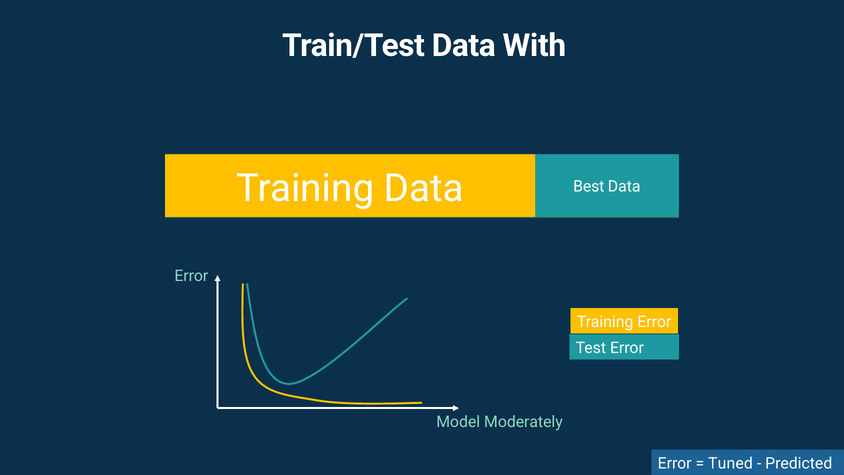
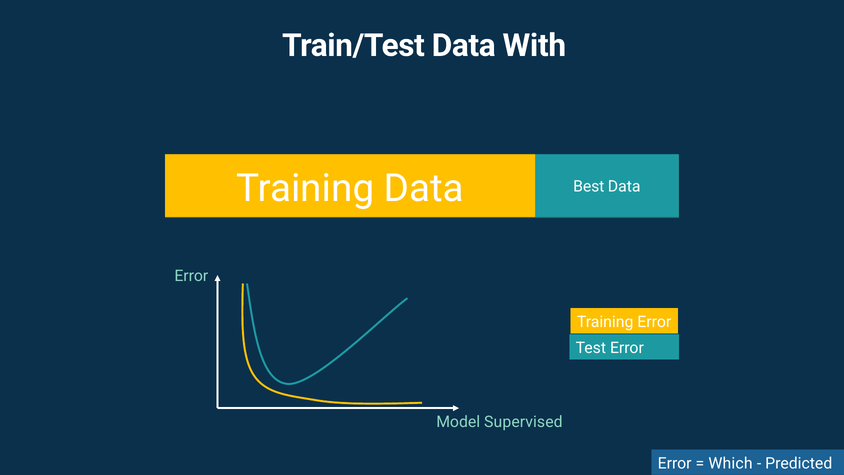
Moderately: Moderately -> Supervised
Tuned: Tuned -> Which
